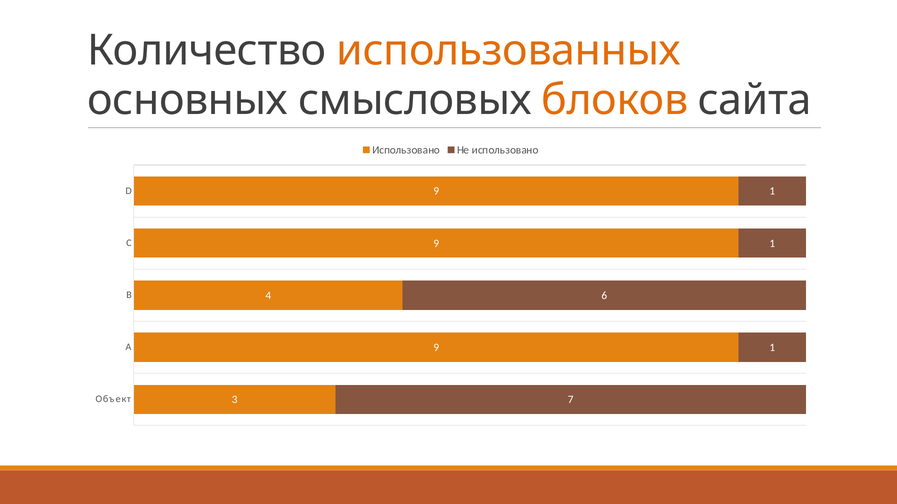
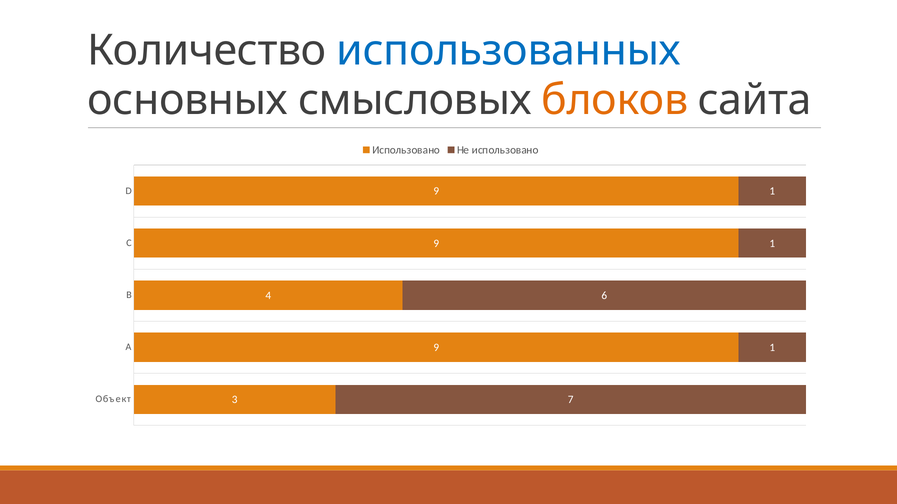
использованных colour: orange -> blue
